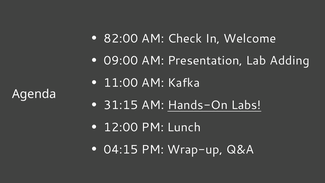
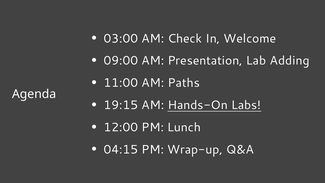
82:00: 82:00 -> 03:00
Kafka: Kafka -> Paths
31:15: 31:15 -> 19:15
